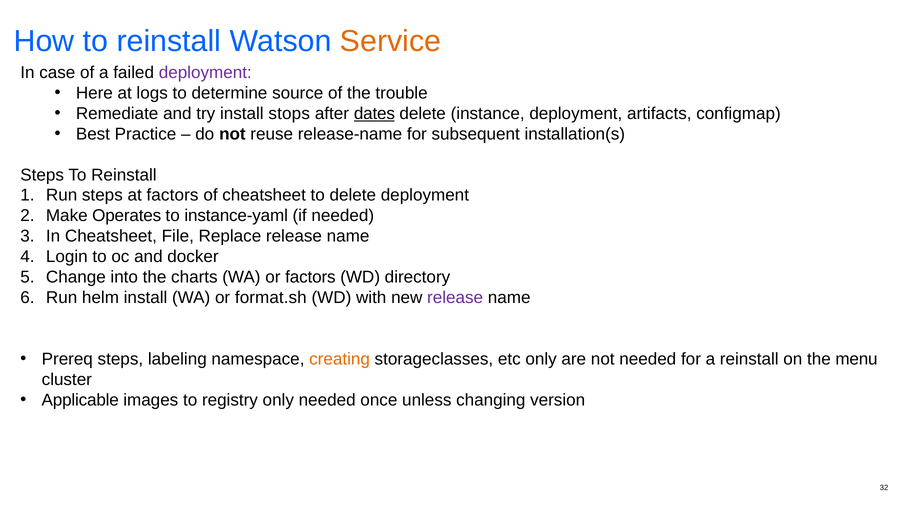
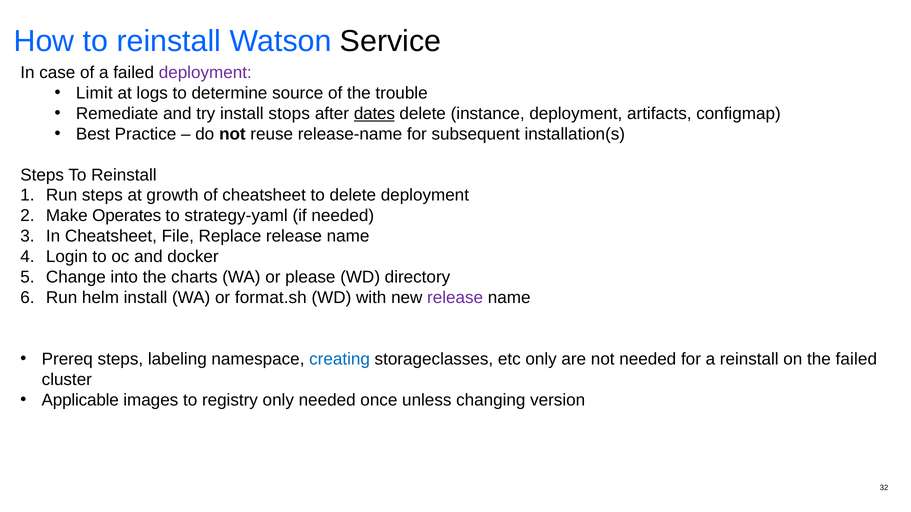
Service colour: orange -> black
Here: Here -> Limit
at factors: factors -> growth
instance-yaml: instance-yaml -> strategy-yaml
or factors: factors -> please
creating colour: orange -> blue
the menu: menu -> failed
